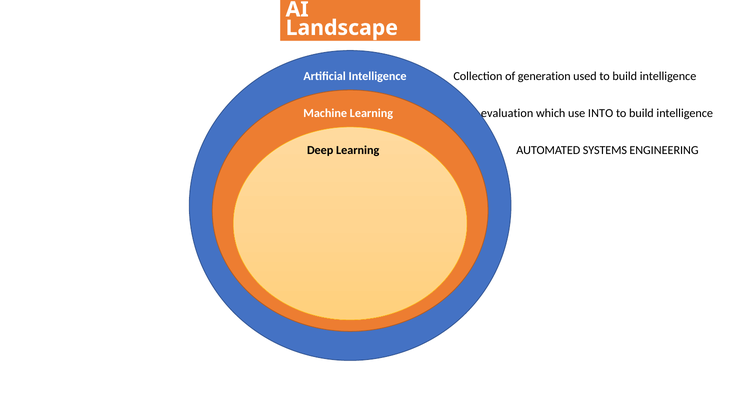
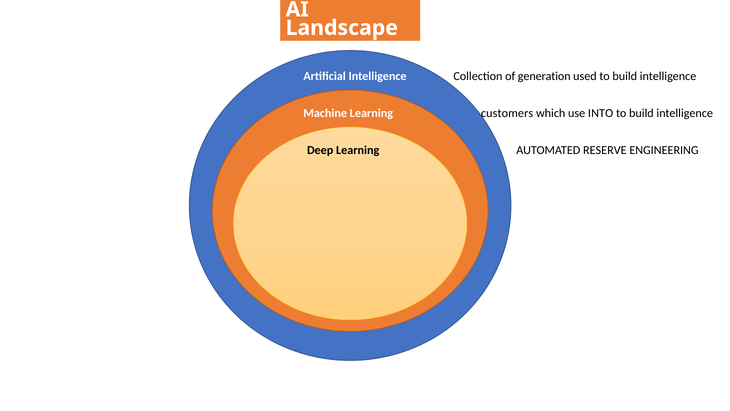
evaluation: evaluation -> customers
SYSTEMS: SYSTEMS -> RESERVE
